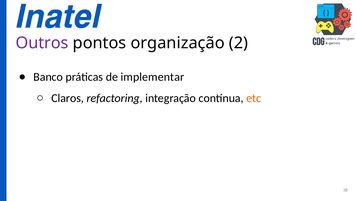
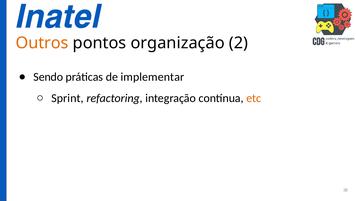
Outros colour: purple -> orange
Banco: Banco -> Sendo
Claros: Claros -> Sprint
